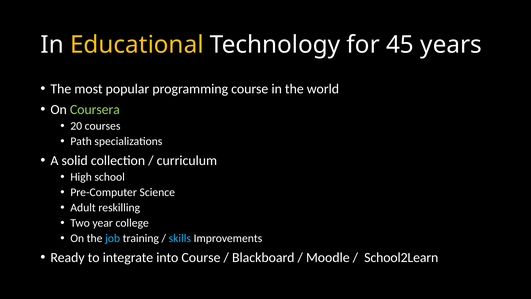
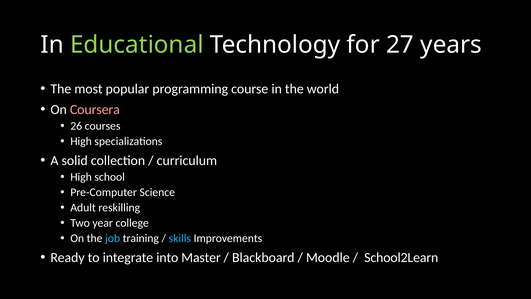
Educational colour: yellow -> light green
45: 45 -> 27
Coursera colour: light green -> pink
20: 20 -> 26
Path at (81, 141): Path -> High
into Course: Course -> Master
